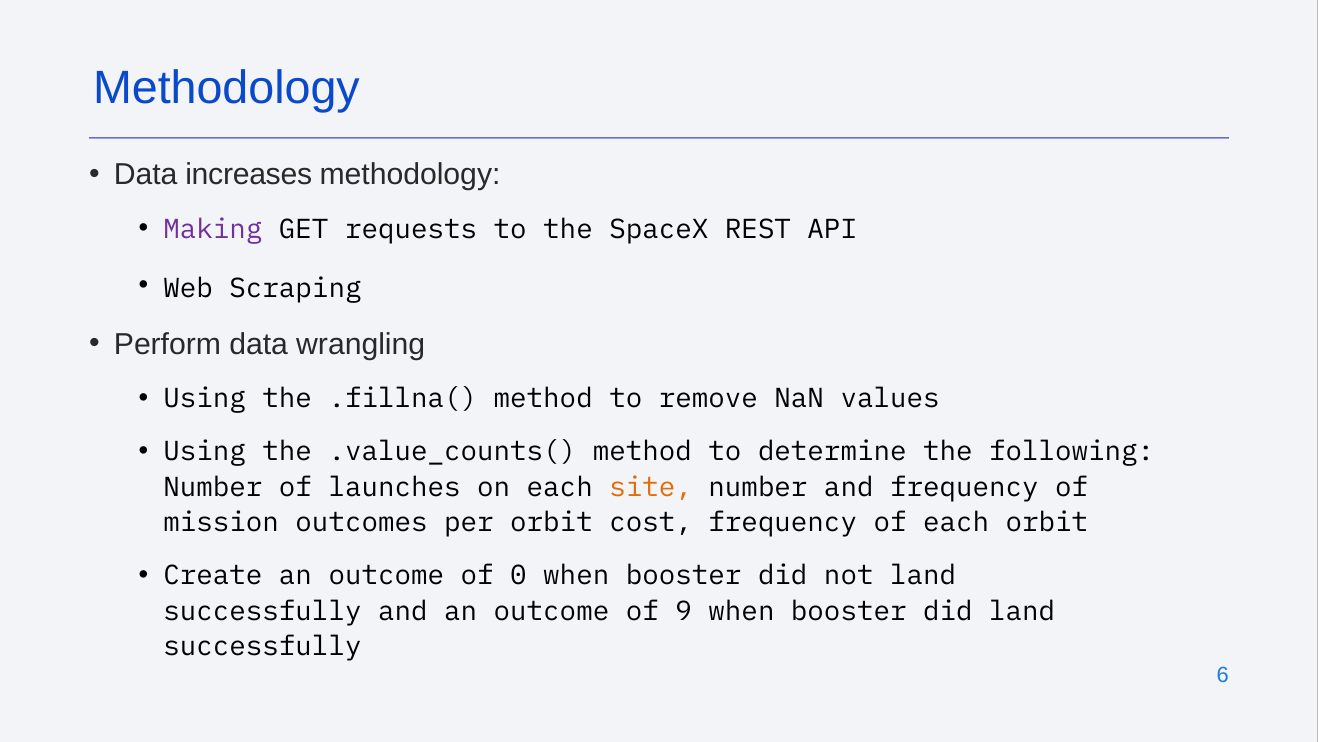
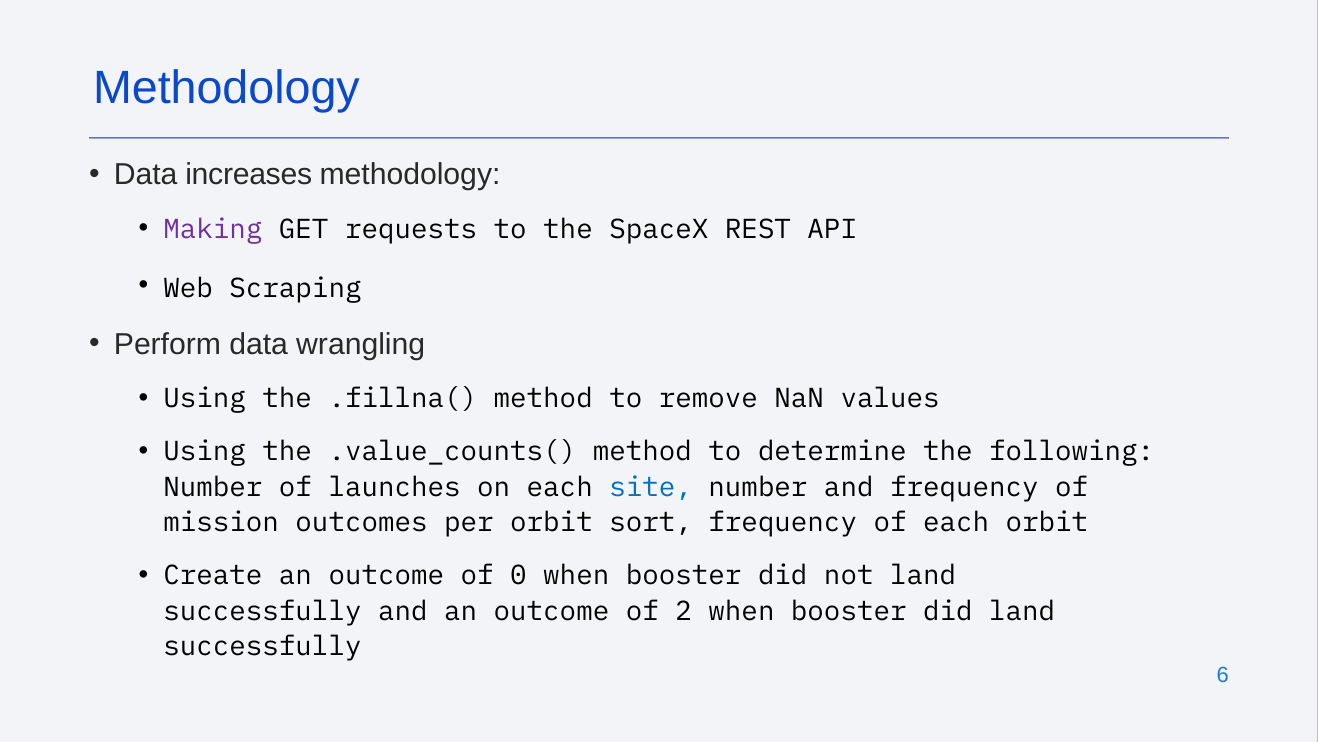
site colour: orange -> blue
cost: cost -> sort
9: 9 -> 2
